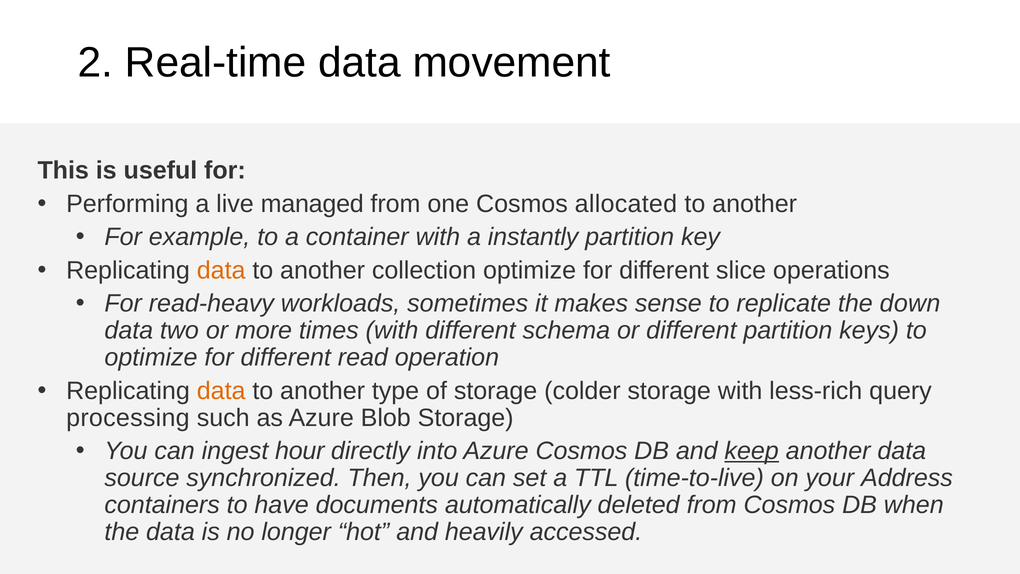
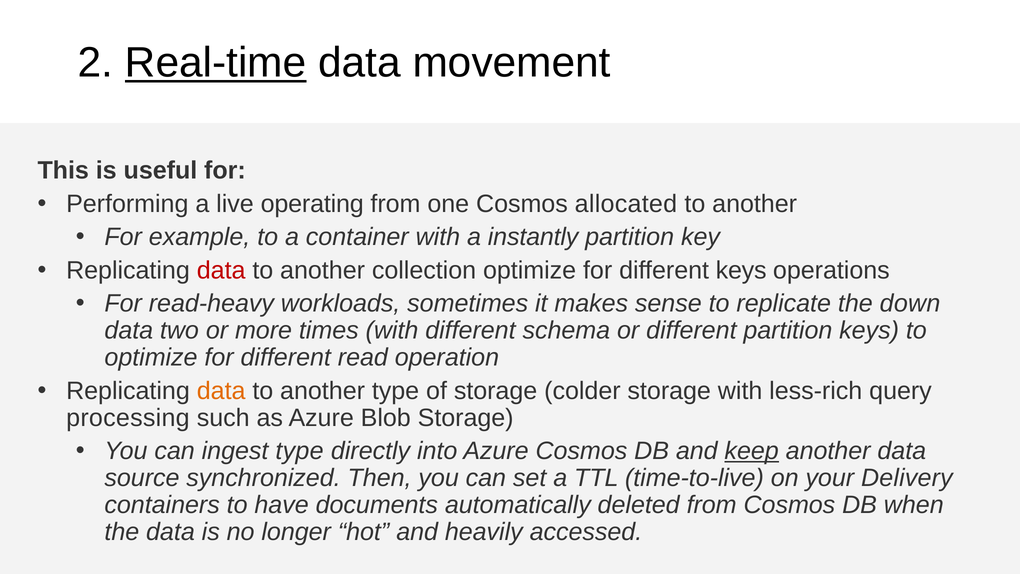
Real-time underline: none -> present
managed: managed -> operating
data at (221, 270) colour: orange -> red
different slice: slice -> keys
ingest hour: hour -> type
Address: Address -> Delivery
